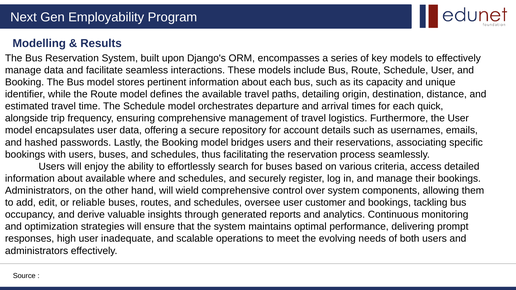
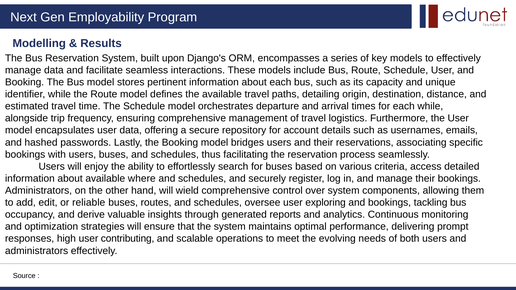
each quick: quick -> while
customer: customer -> exploring
inadequate: inadequate -> contributing
